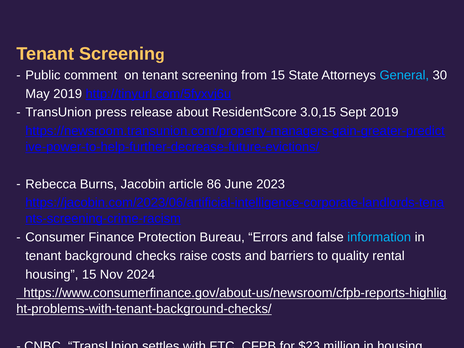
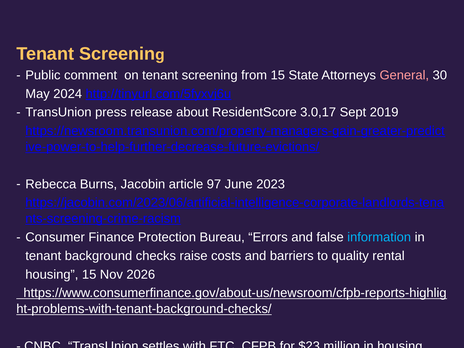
General colour: light blue -> pink
May 2019: 2019 -> 2024
3.0,15: 3.0,15 -> 3.0,17
86: 86 -> 97
2024: 2024 -> 2026
